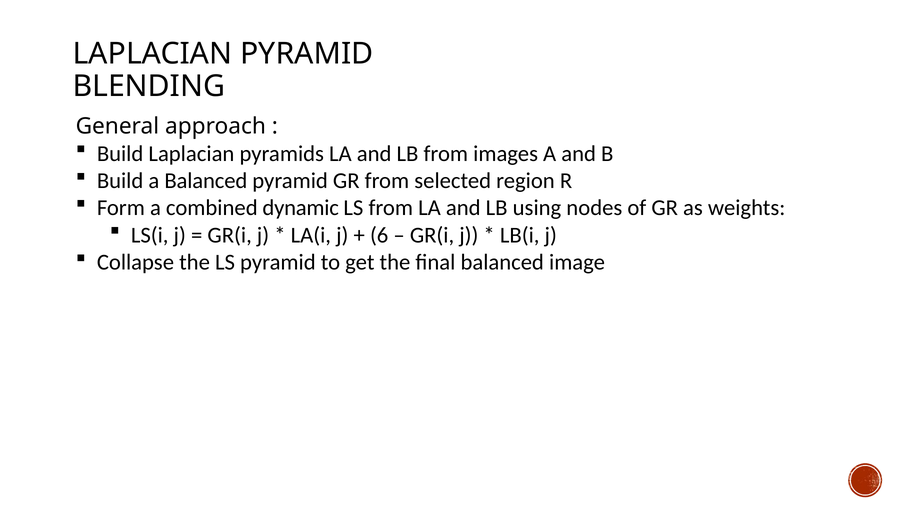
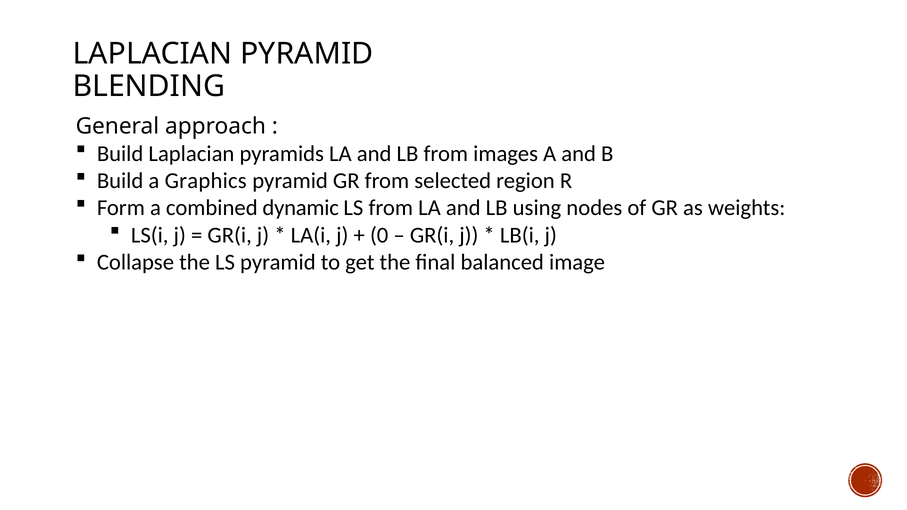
a Balanced: Balanced -> Graphics
6: 6 -> 0
